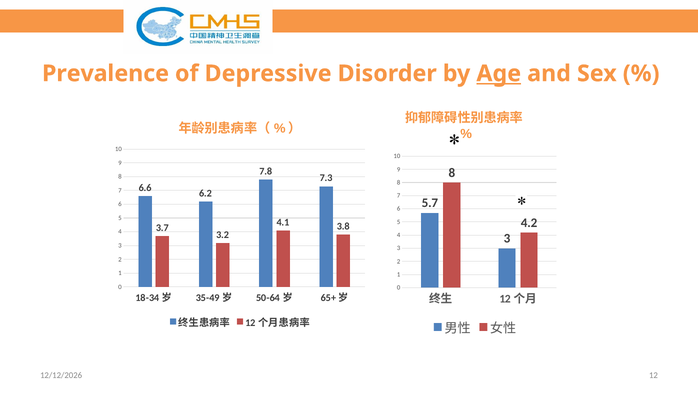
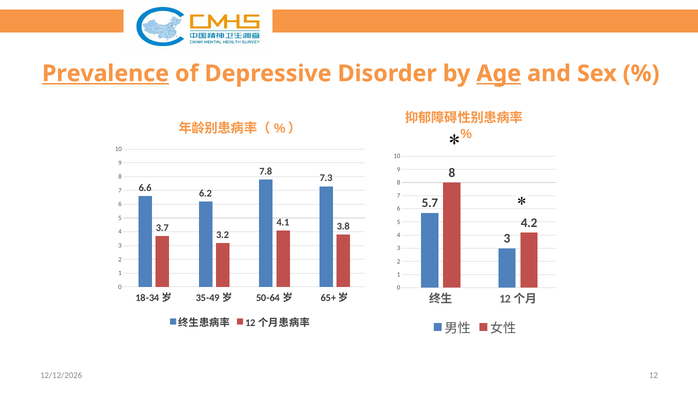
Prevalence underline: none -> present
